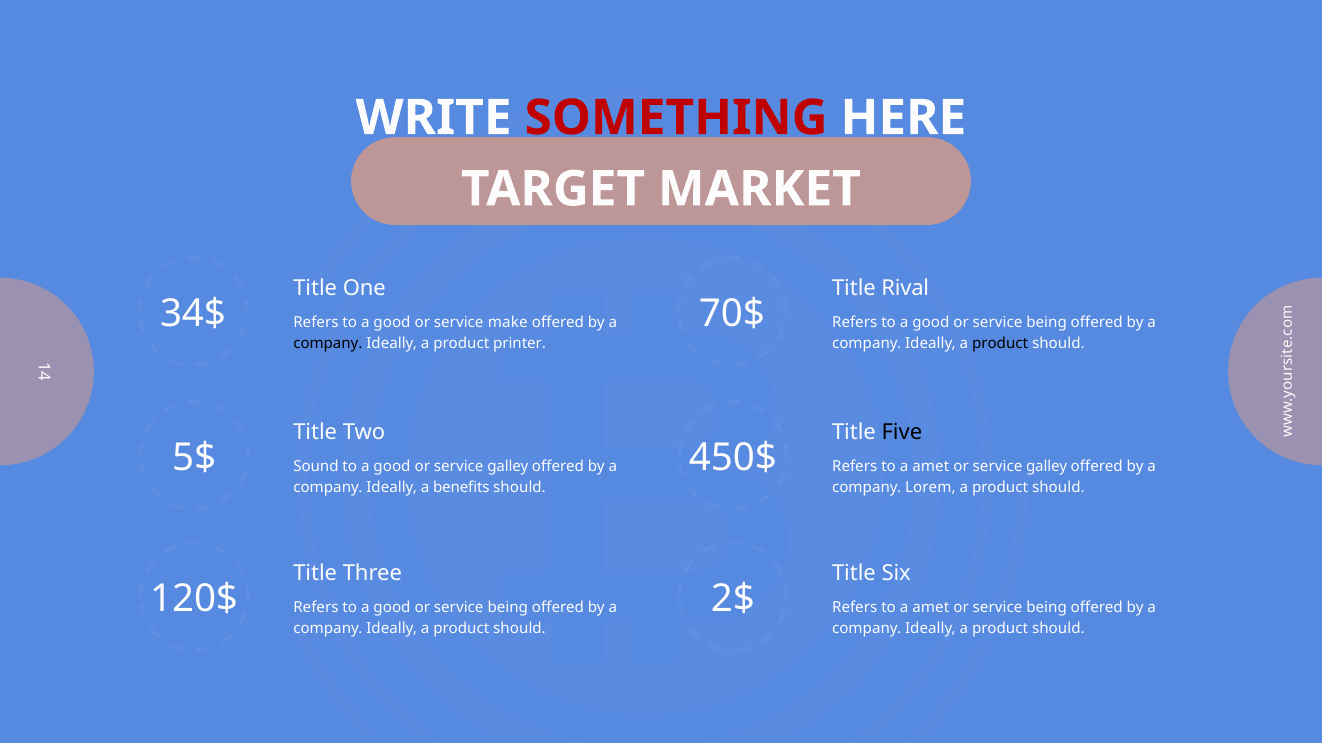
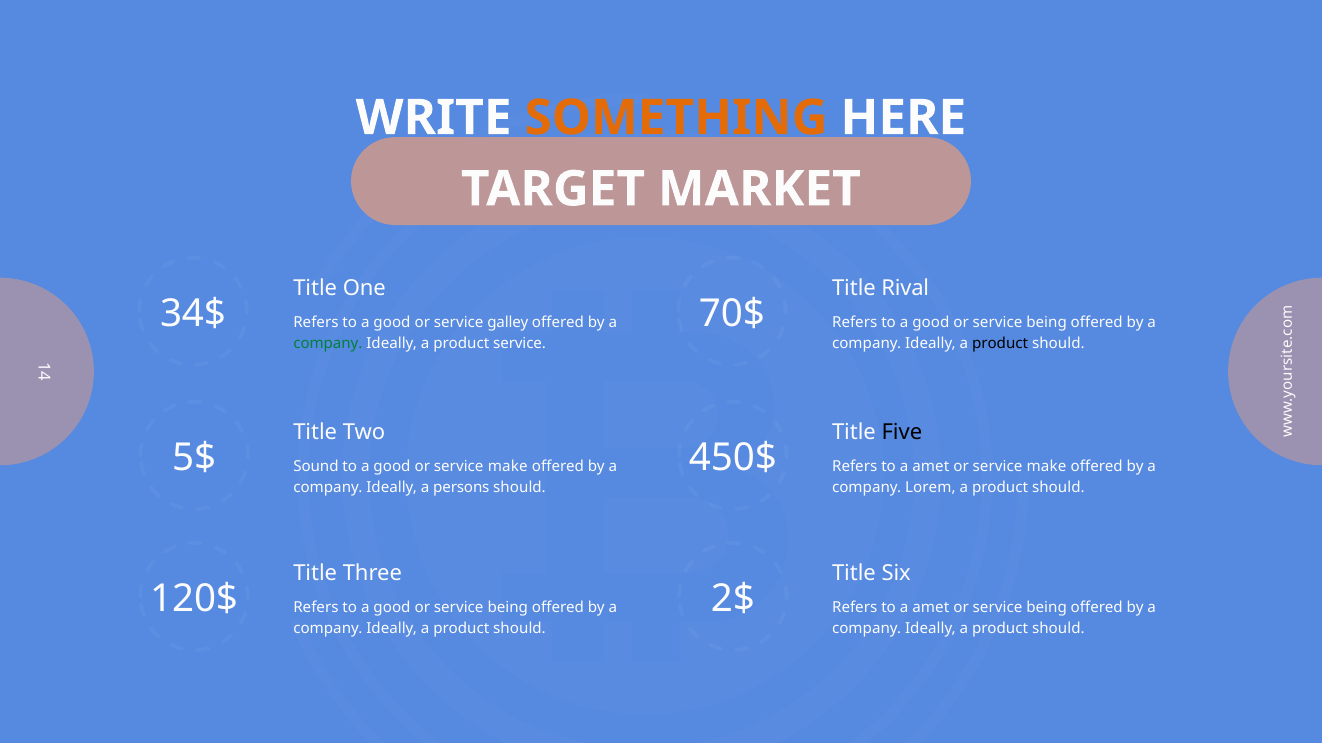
SOMETHING colour: red -> orange
make: make -> galley
company at (328, 343) colour: black -> green
product printer: printer -> service
good or service galley: galley -> make
galley at (1047, 467): galley -> make
benefits: benefits -> persons
